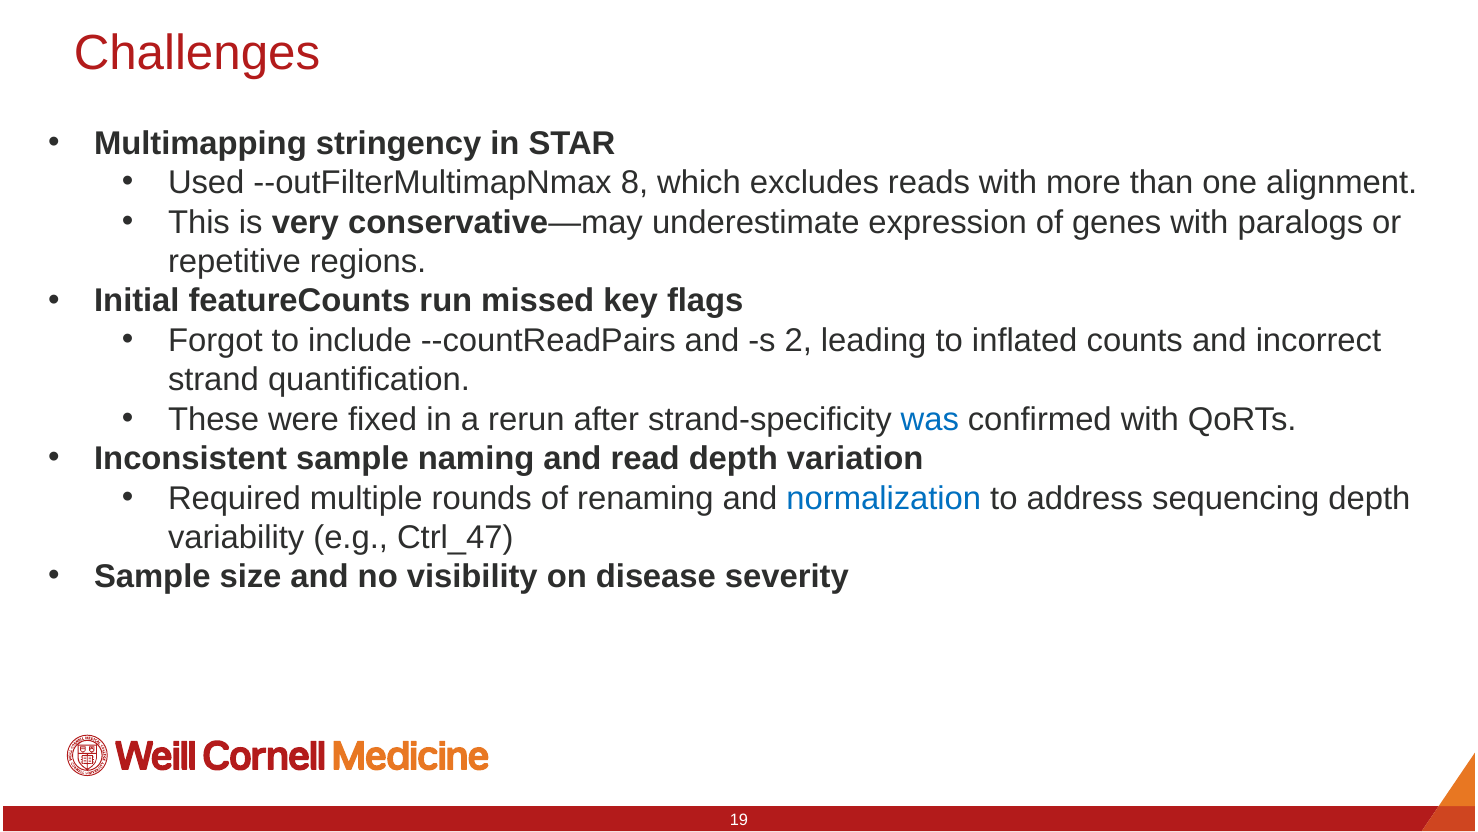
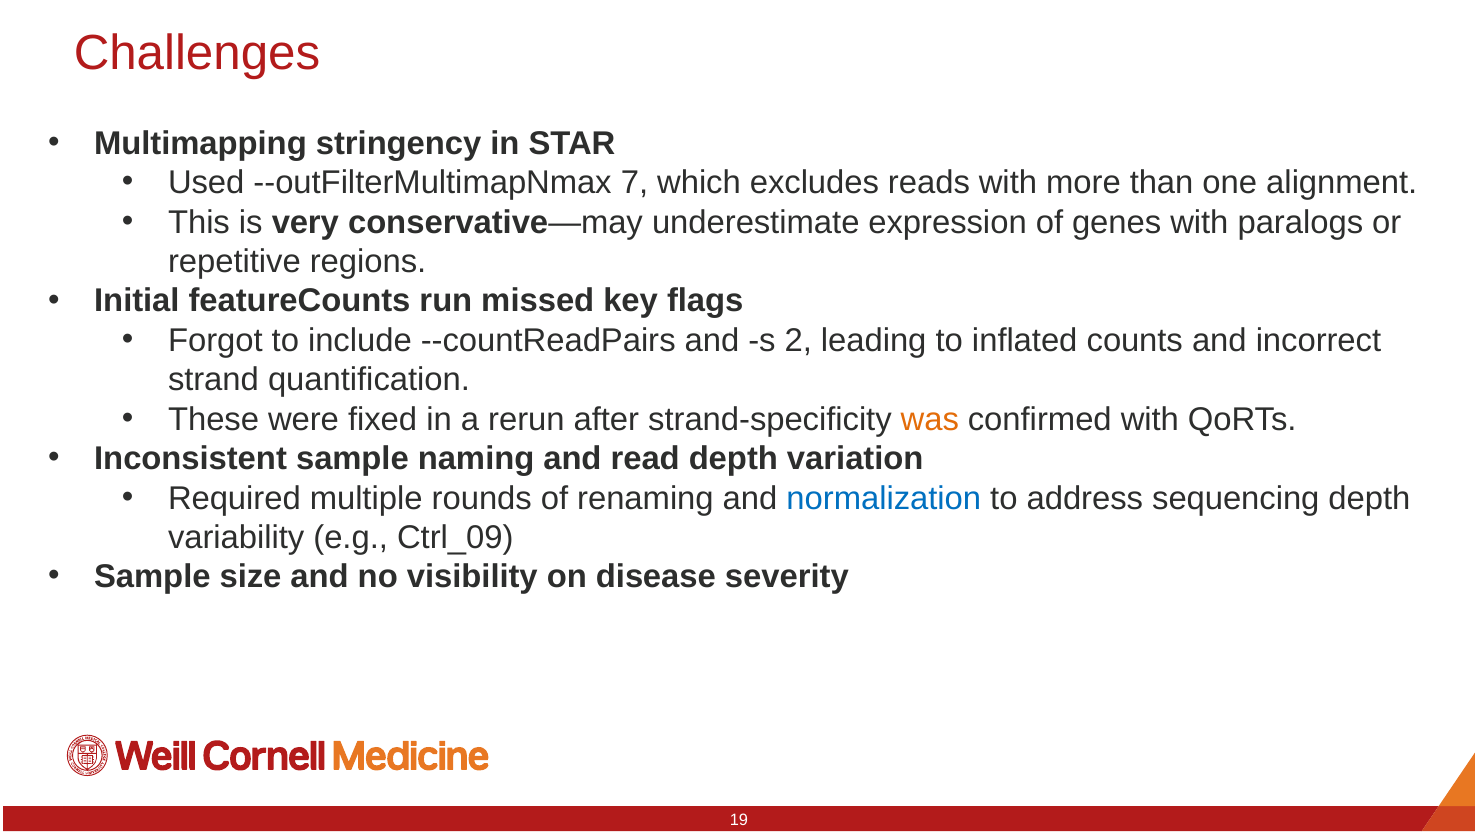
8: 8 -> 7
was colour: blue -> orange
Ctrl_47: Ctrl_47 -> Ctrl_09
